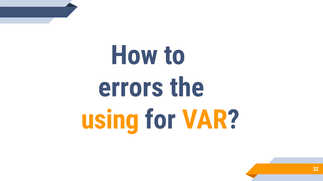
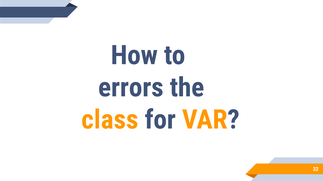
using: using -> class
